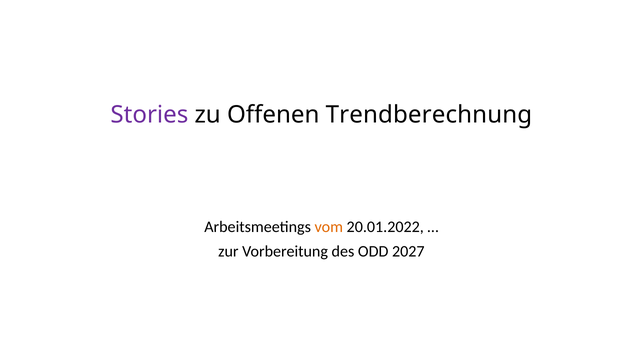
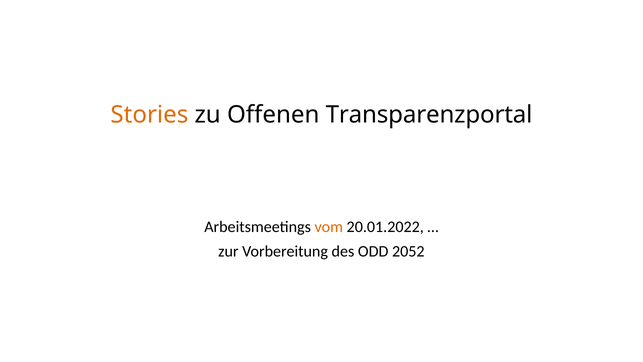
Stories colour: purple -> orange
Trendberechnung: Trendberechnung -> Transparenzportal
2027: 2027 -> 2052
